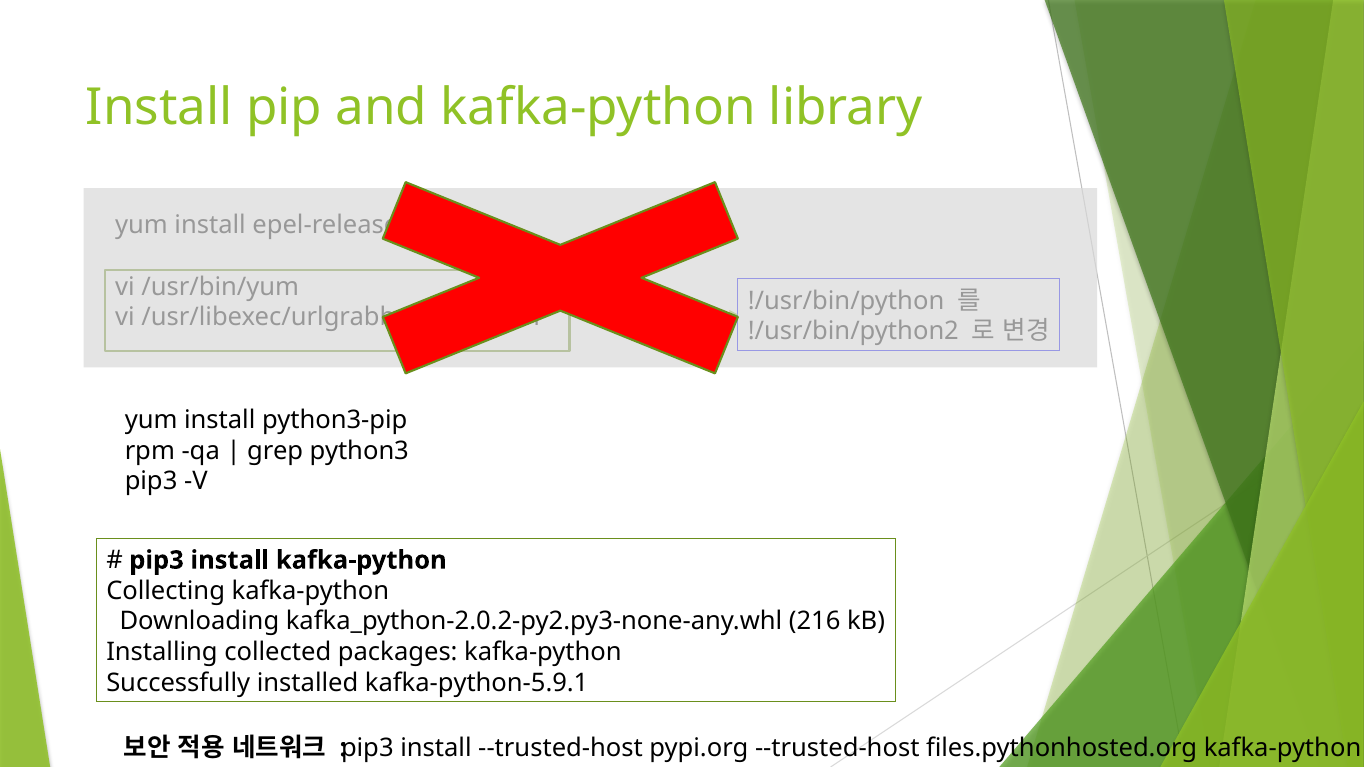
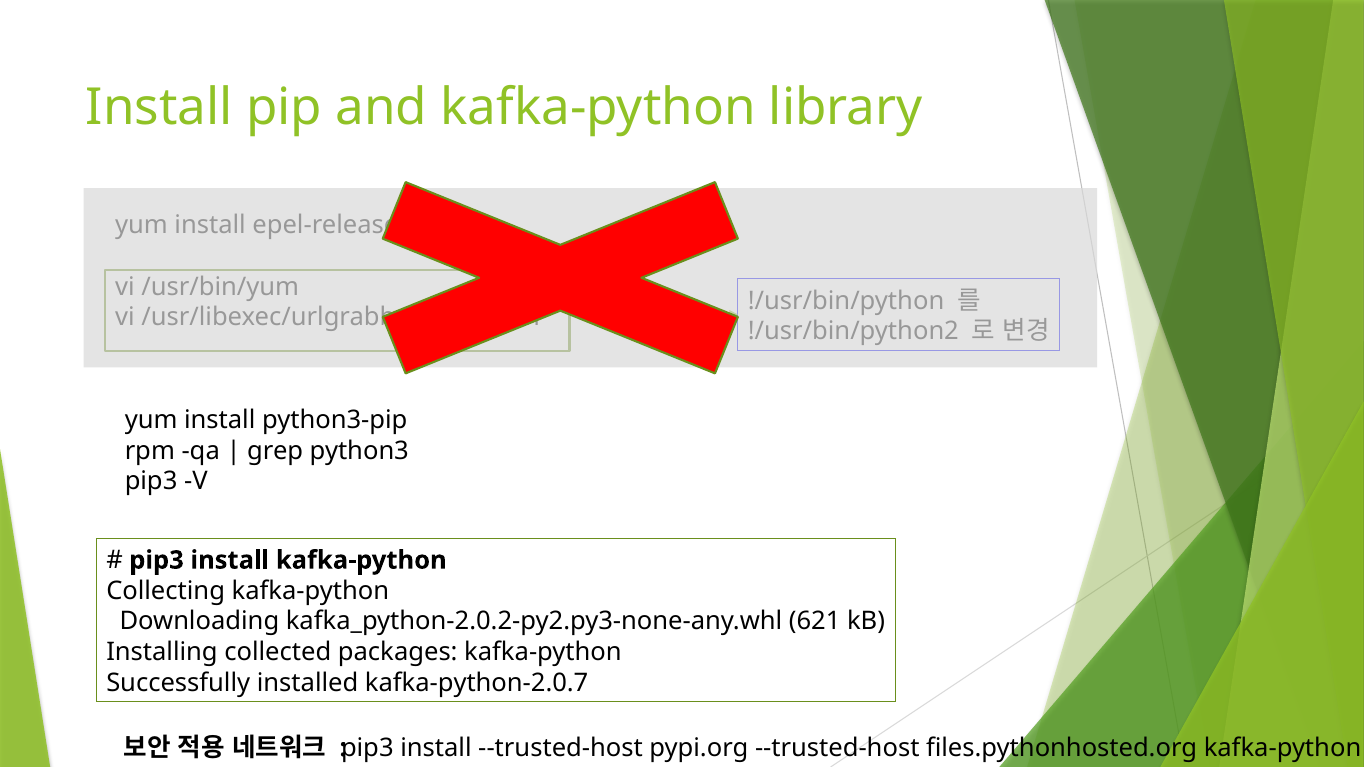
216: 216 -> 621
kafka-python-5.9.1: kafka-python-5.9.1 -> kafka-python-2.0.7
